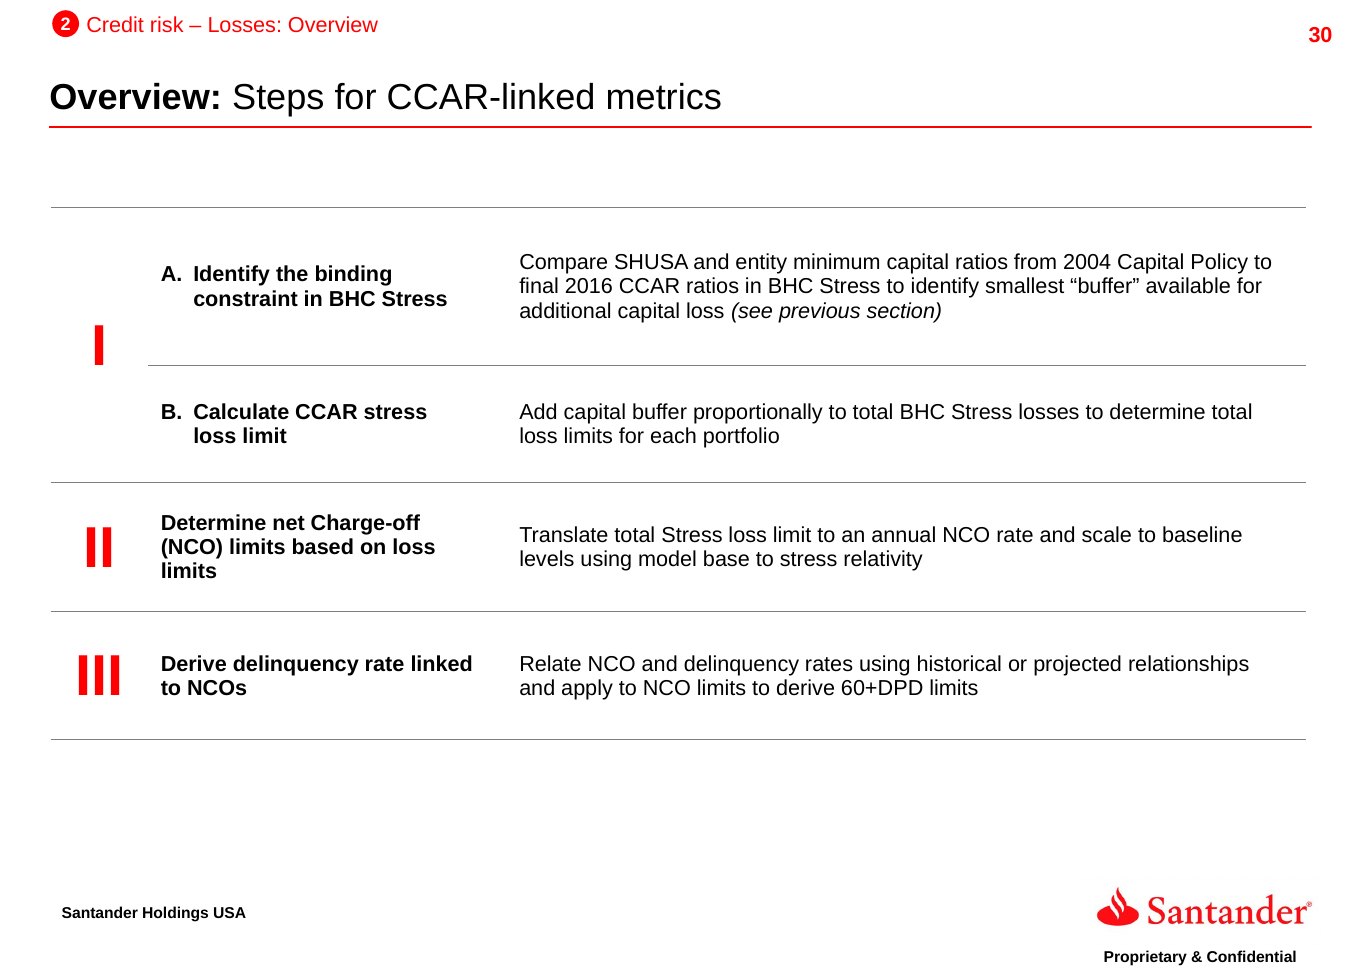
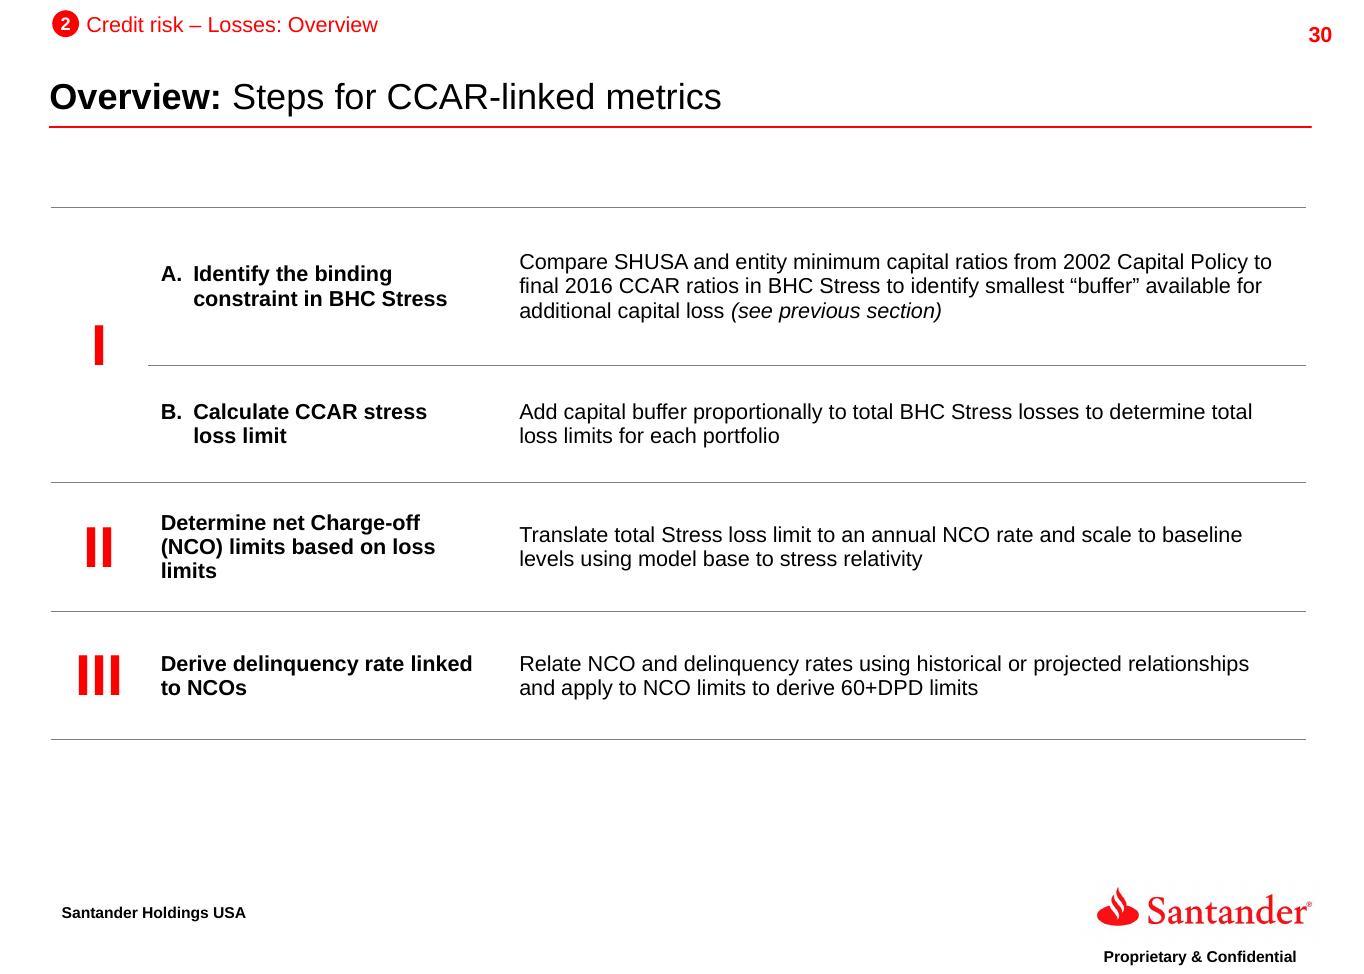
2004: 2004 -> 2002
